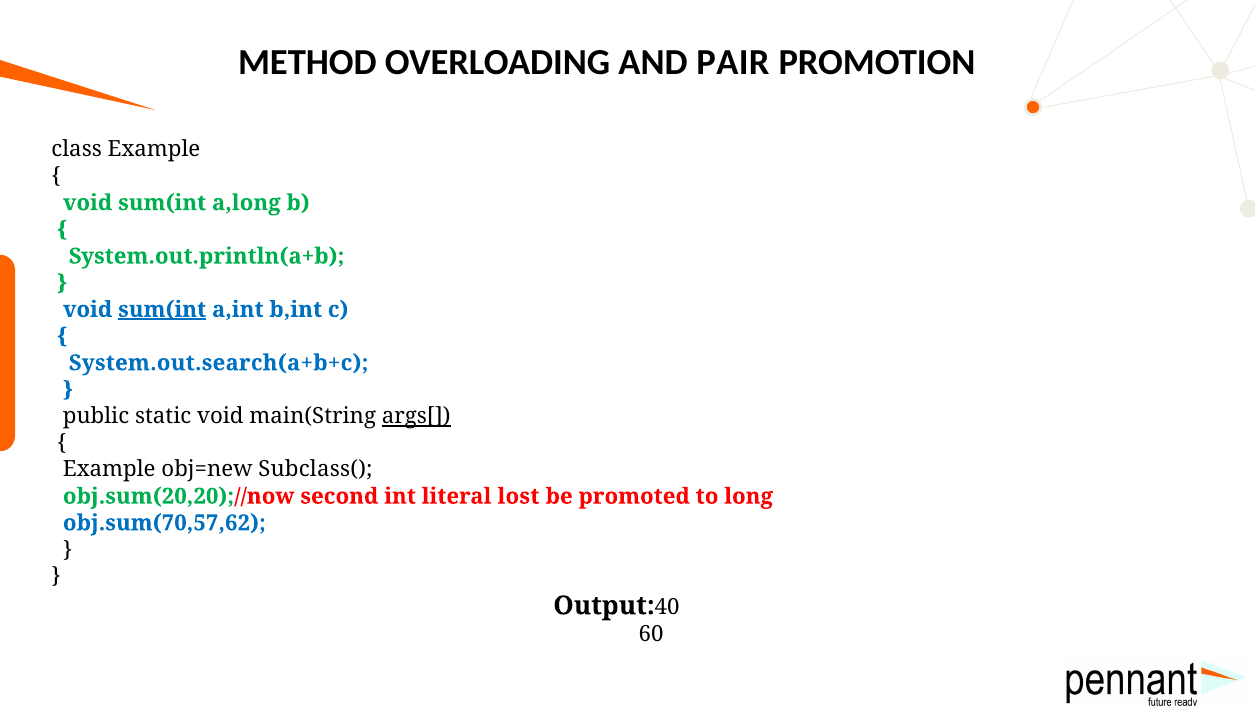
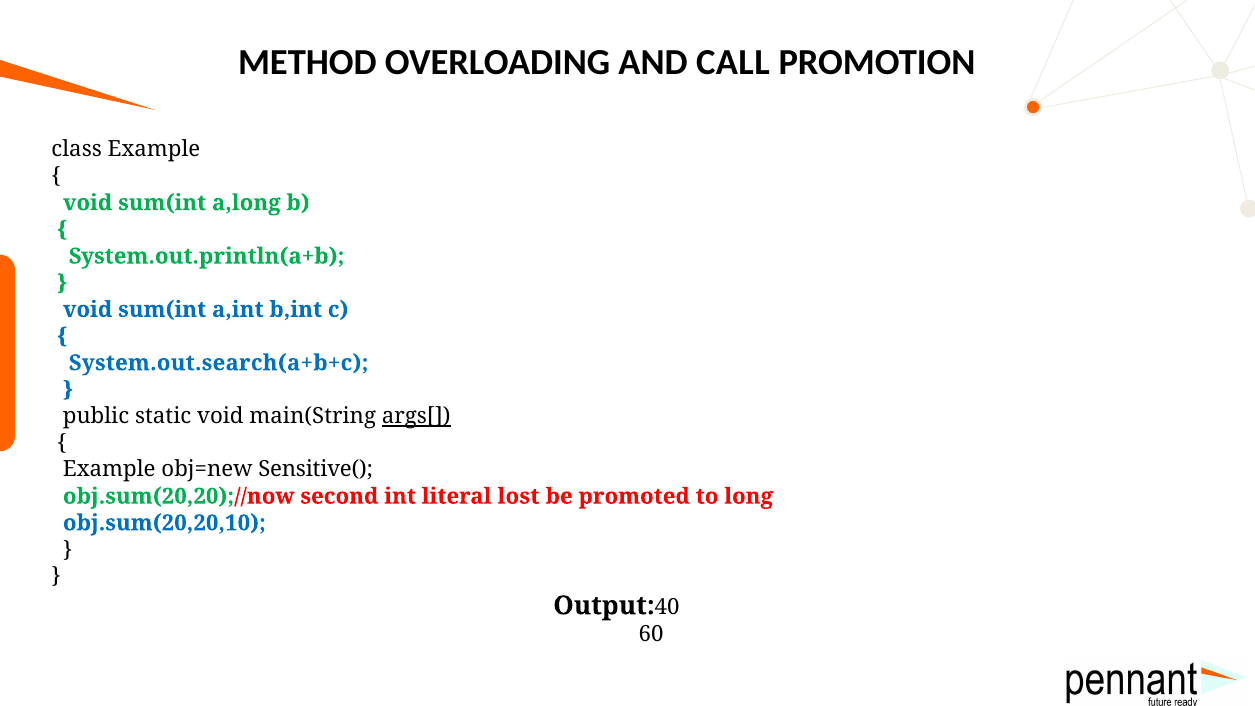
PAIR: PAIR -> CALL
sum(int at (162, 310) underline: present -> none
Subclass(: Subclass( -> Sensitive(
obj.sum(70,57,62: obj.sum(70,57,62 -> obj.sum(20,20,10
